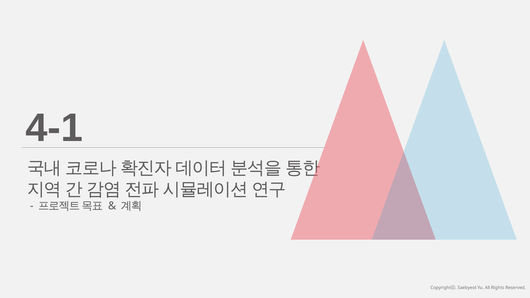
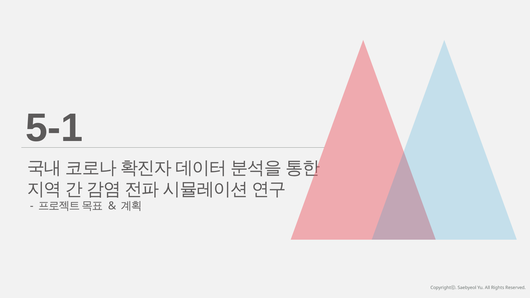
4-1: 4-1 -> 5-1
